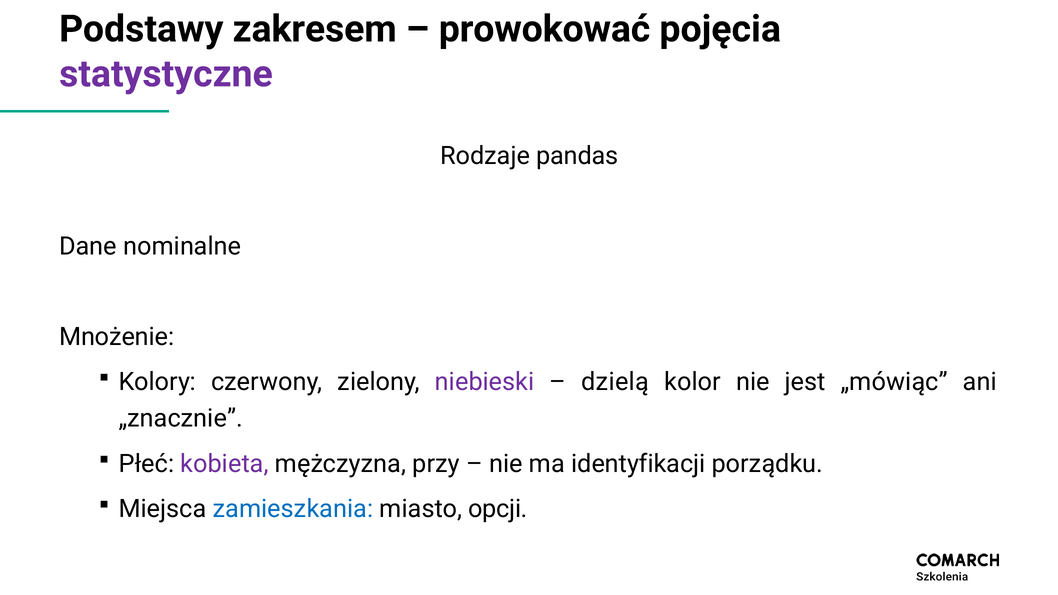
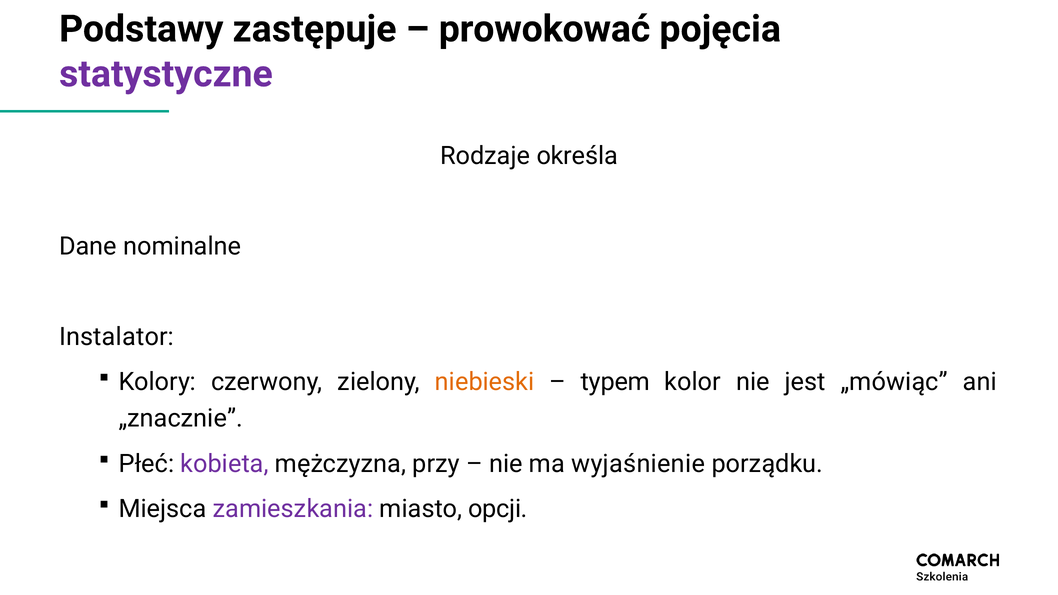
zakresem: zakresem -> zastępuje
pandas: pandas -> określa
Mnożenie: Mnożenie -> Instalator
niebieski colour: purple -> orange
dzielą: dzielą -> typem
identyfikacji: identyfikacji -> wyjaśnienie
zamieszkania colour: blue -> purple
